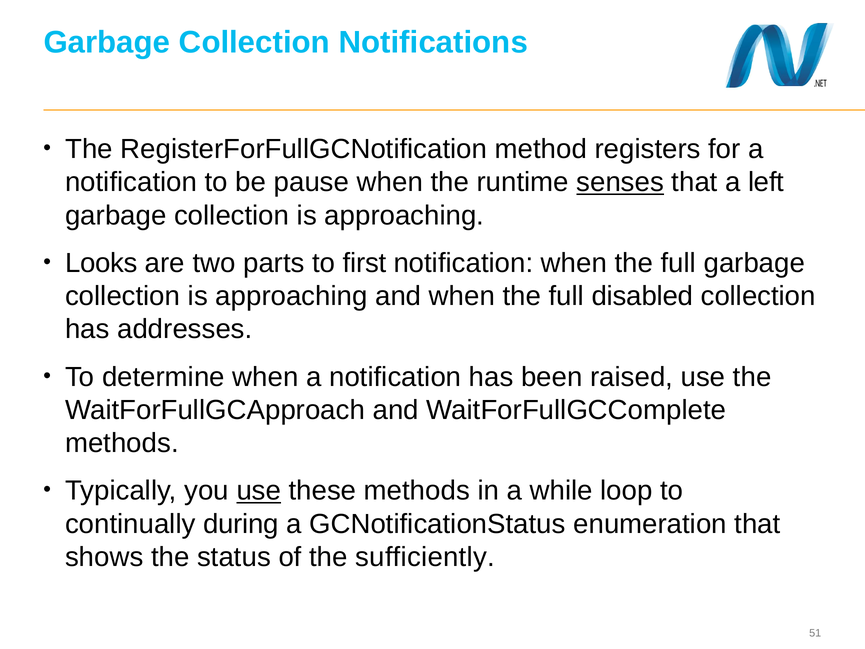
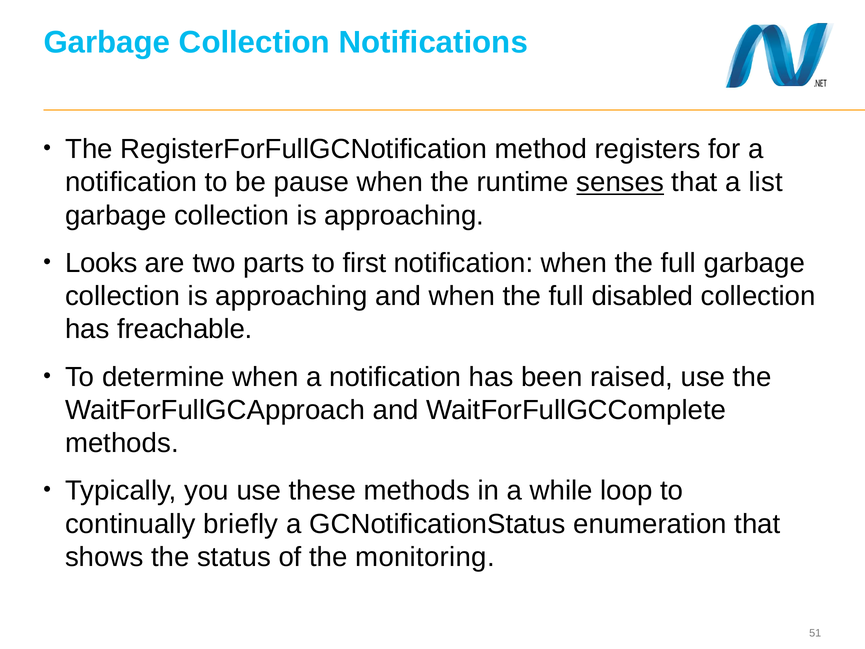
left: left -> list
addresses: addresses -> freachable
use at (259, 491) underline: present -> none
during: during -> briefly
sufficiently: sufficiently -> monitoring
